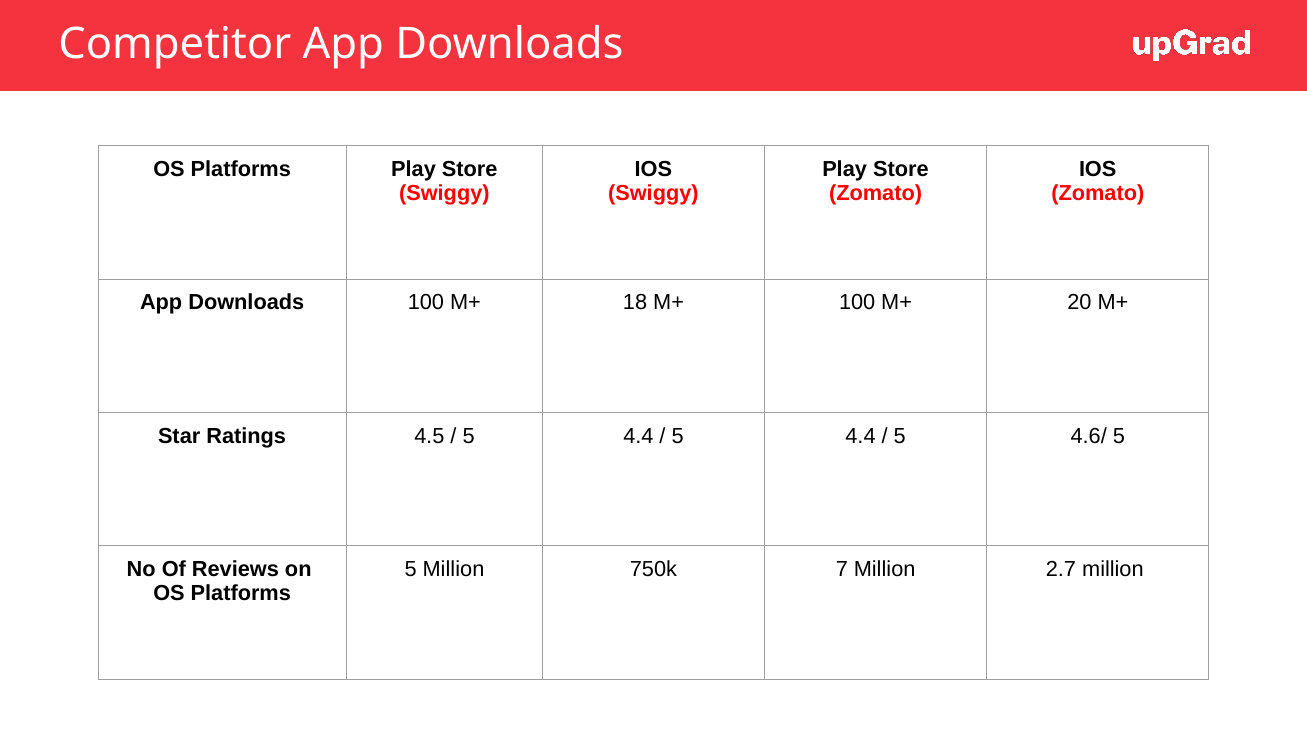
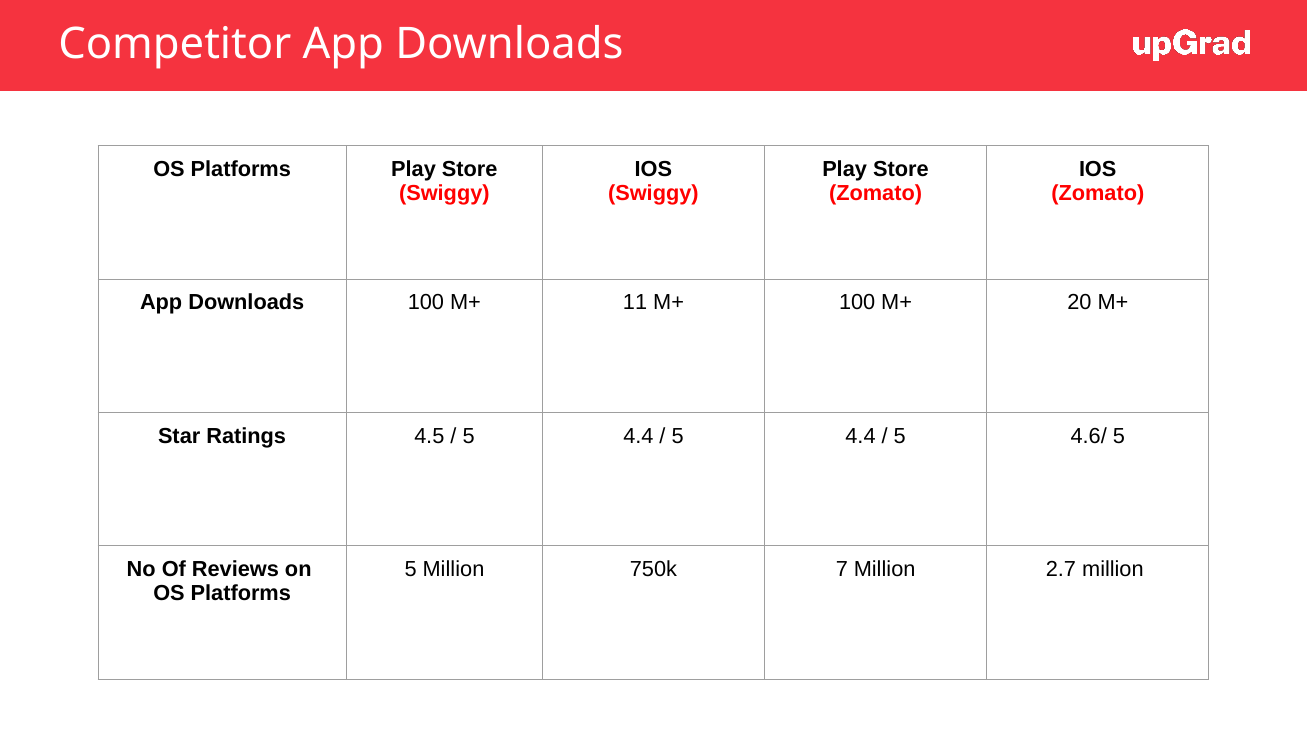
18: 18 -> 11
